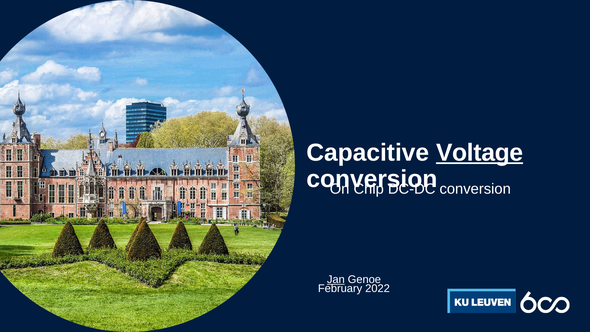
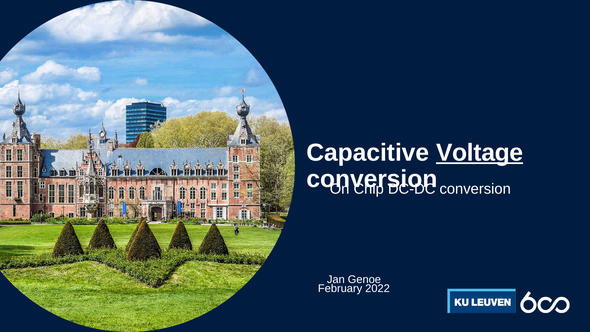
Jan underline: present -> none
